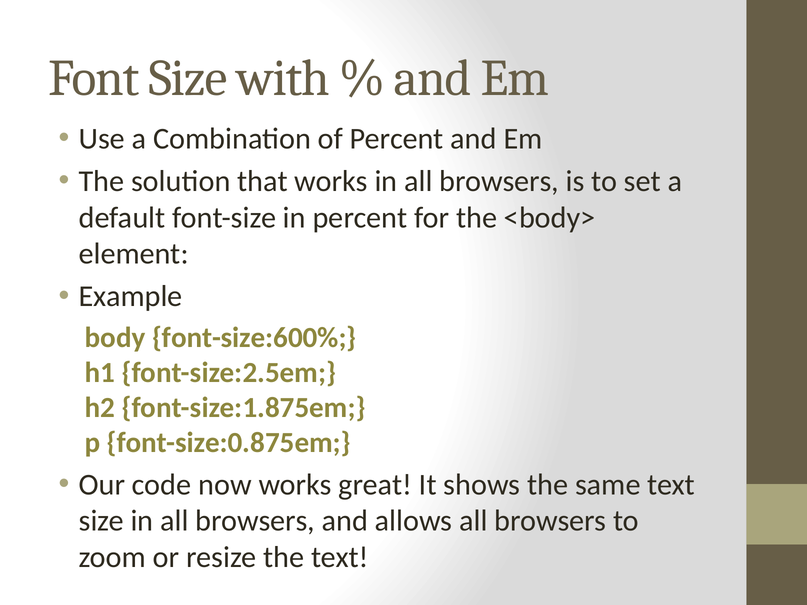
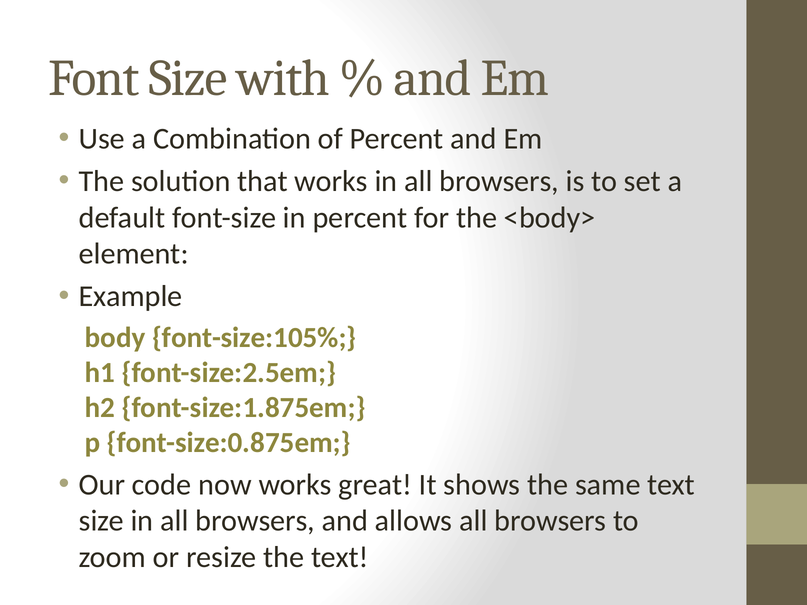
font-size:600%: font-size:600% -> font-size:105%
